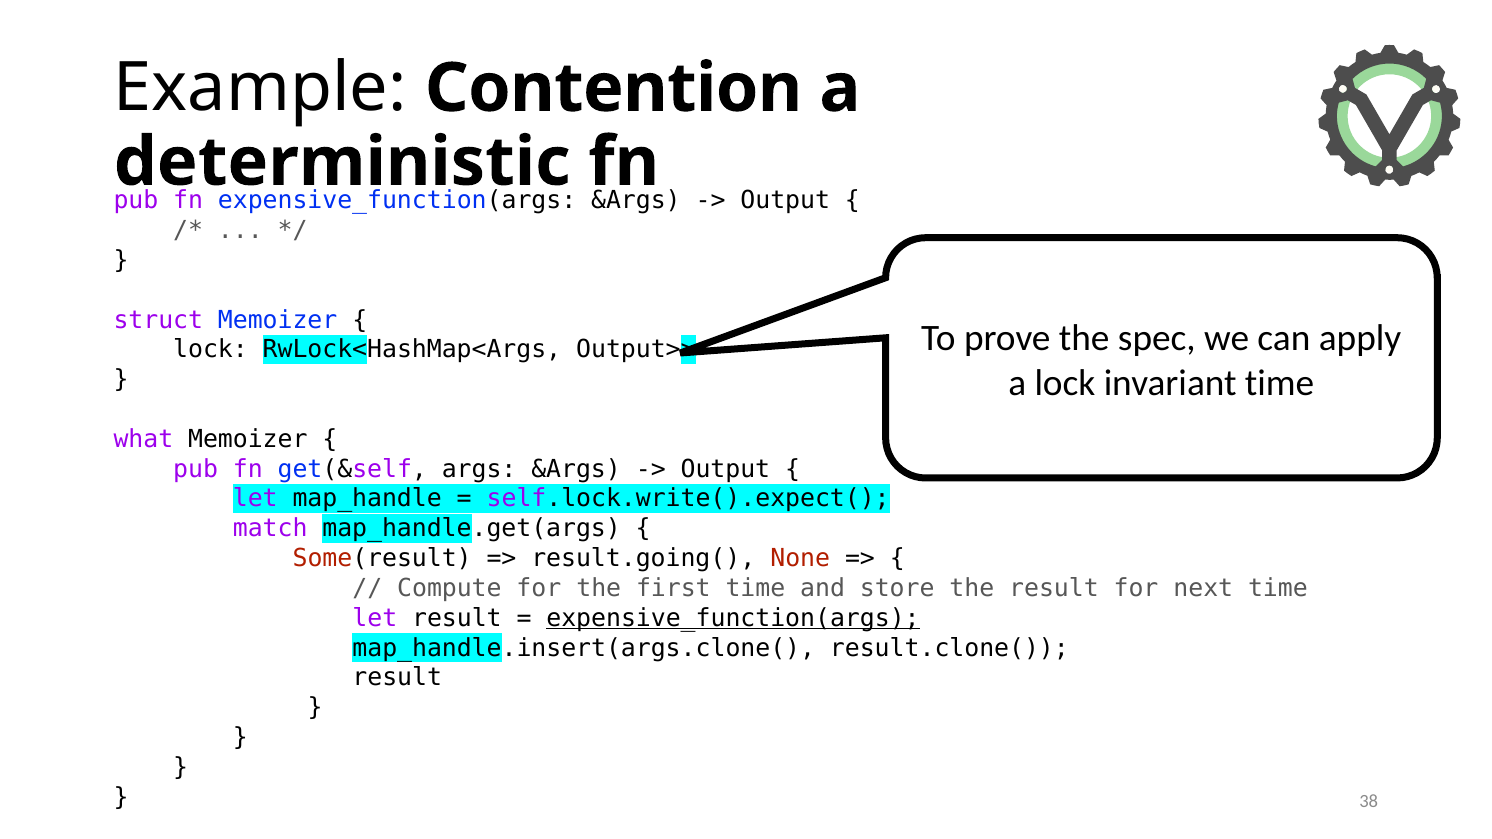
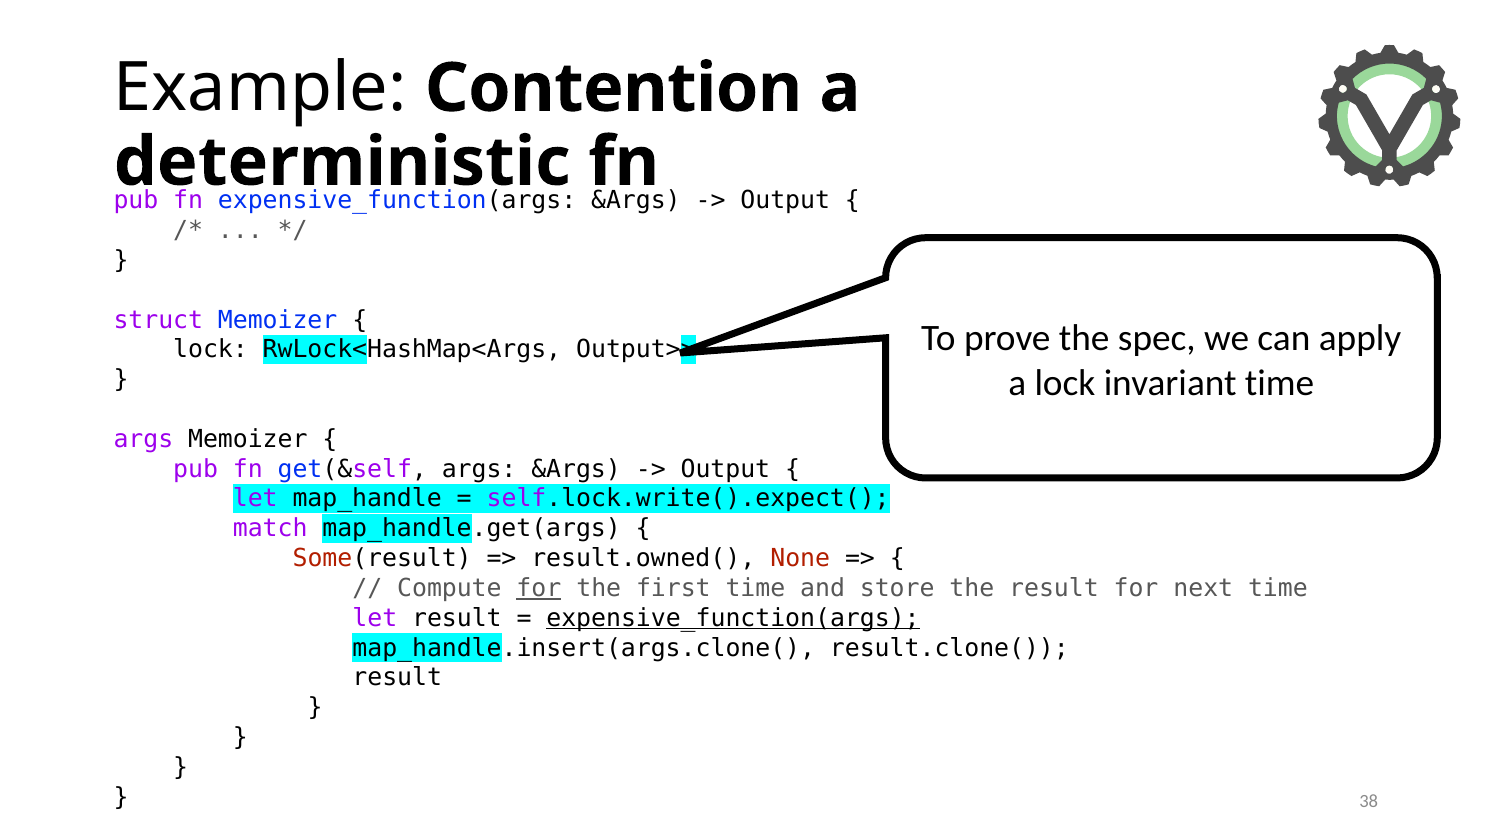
what at (143, 439): what -> args
result.going(: result.going( -> result.owned(
for at (539, 588) underline: none -> present
